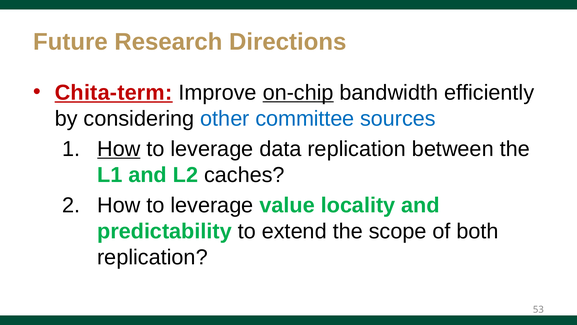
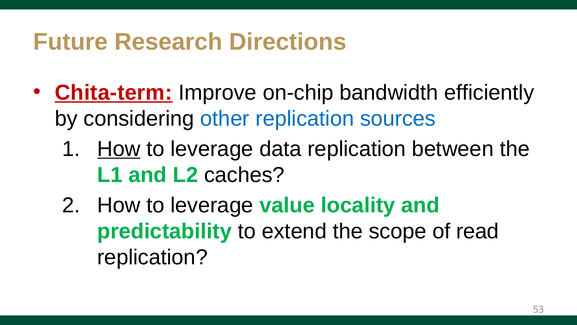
on-chip underline: present -> none
other committee: committee -> replication
both: both -> read
